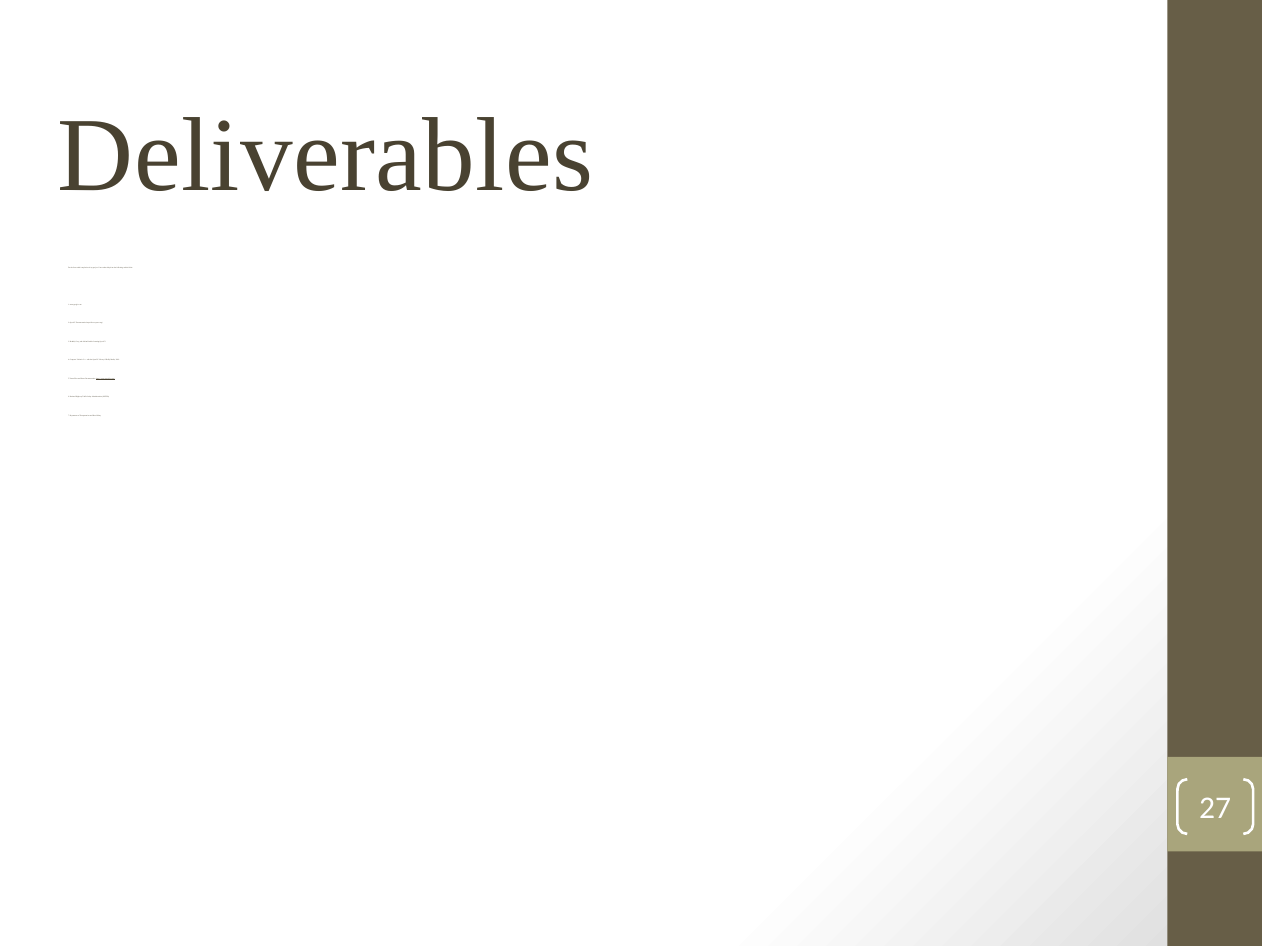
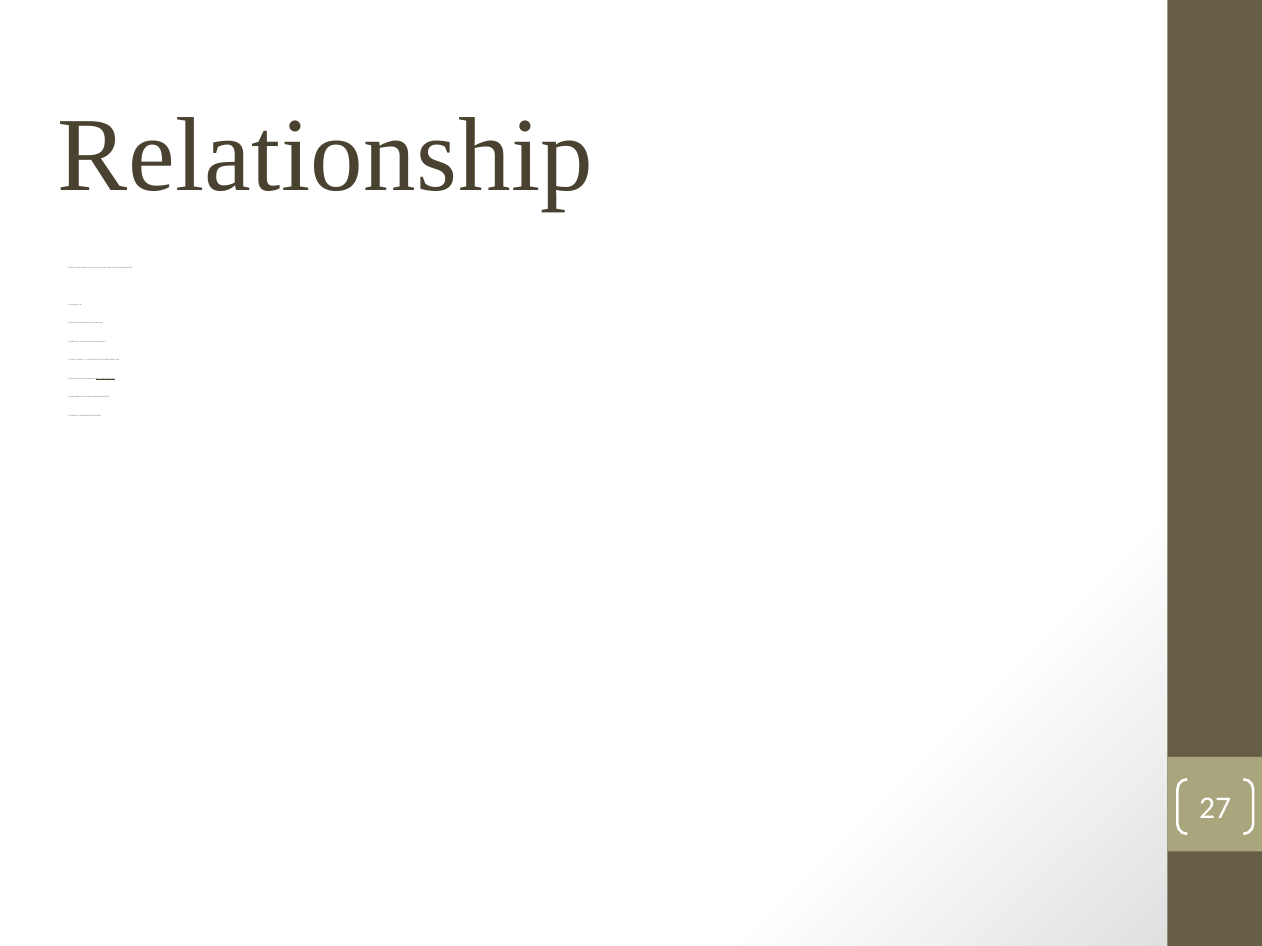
Deliverables: Deliverables -> Relationship
